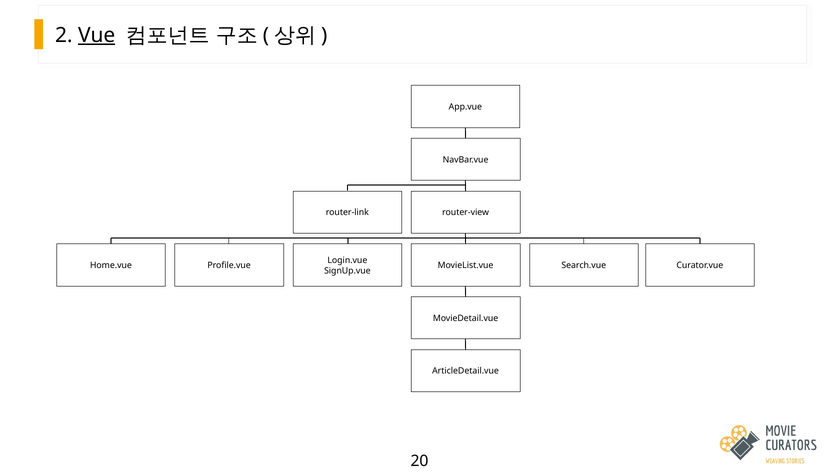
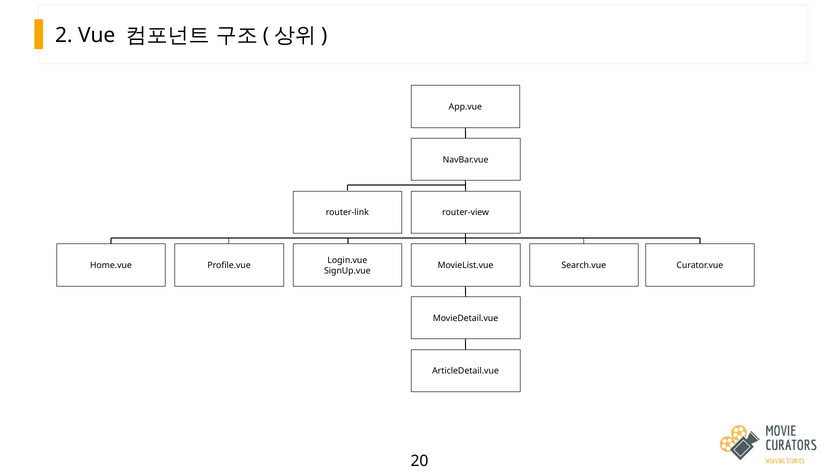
Vue underline: present -> none
